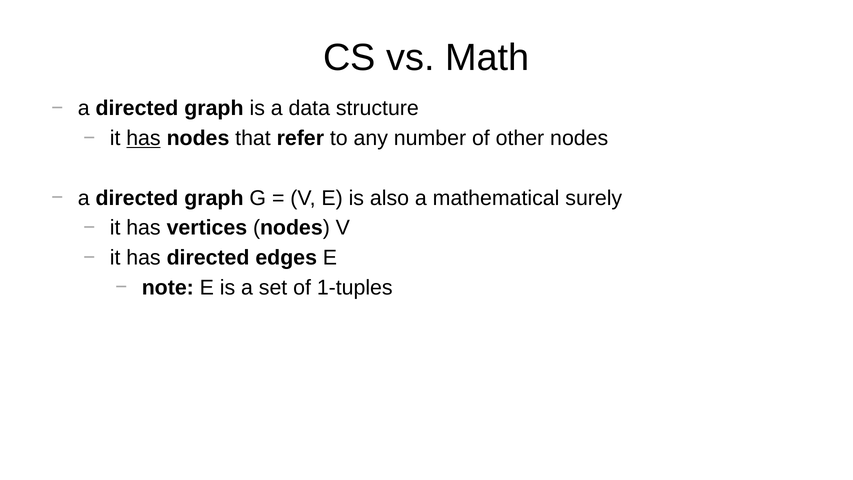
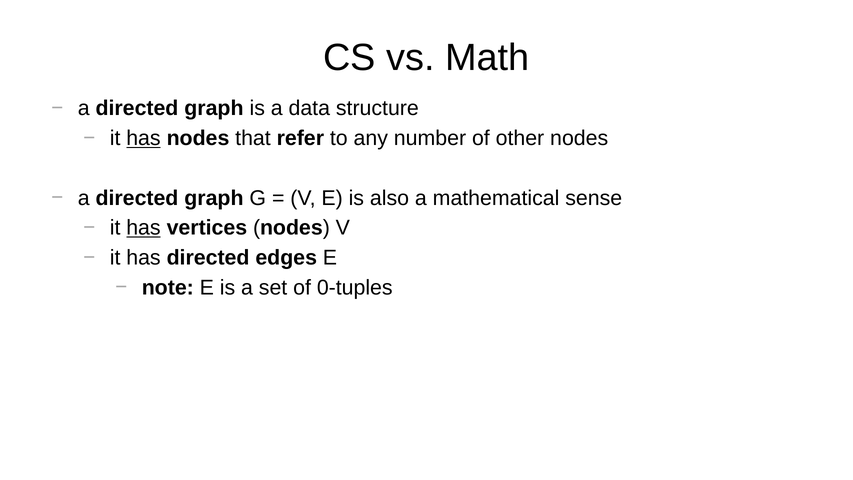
surely: surely -> sense
has at (143, 228) underline: none -> present
1-tuples: 1-tuples -> 0-tuples
